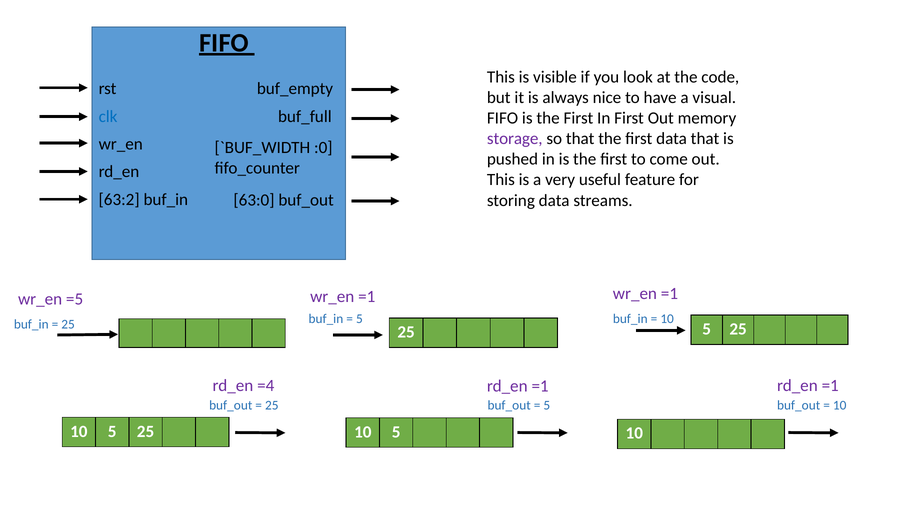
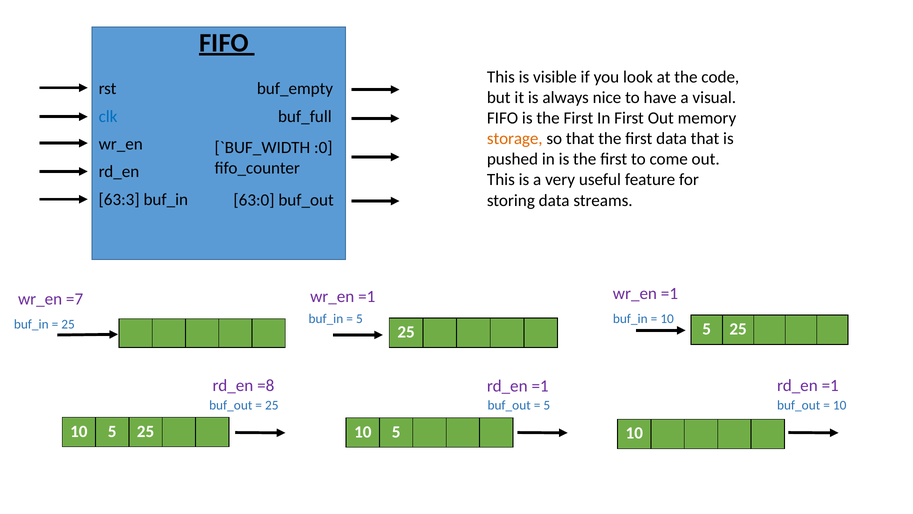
storage colour: purple -> orange
63:2: 63:2 -> 63:3
=5: =5 -> =7
=4: =4 -> =8
